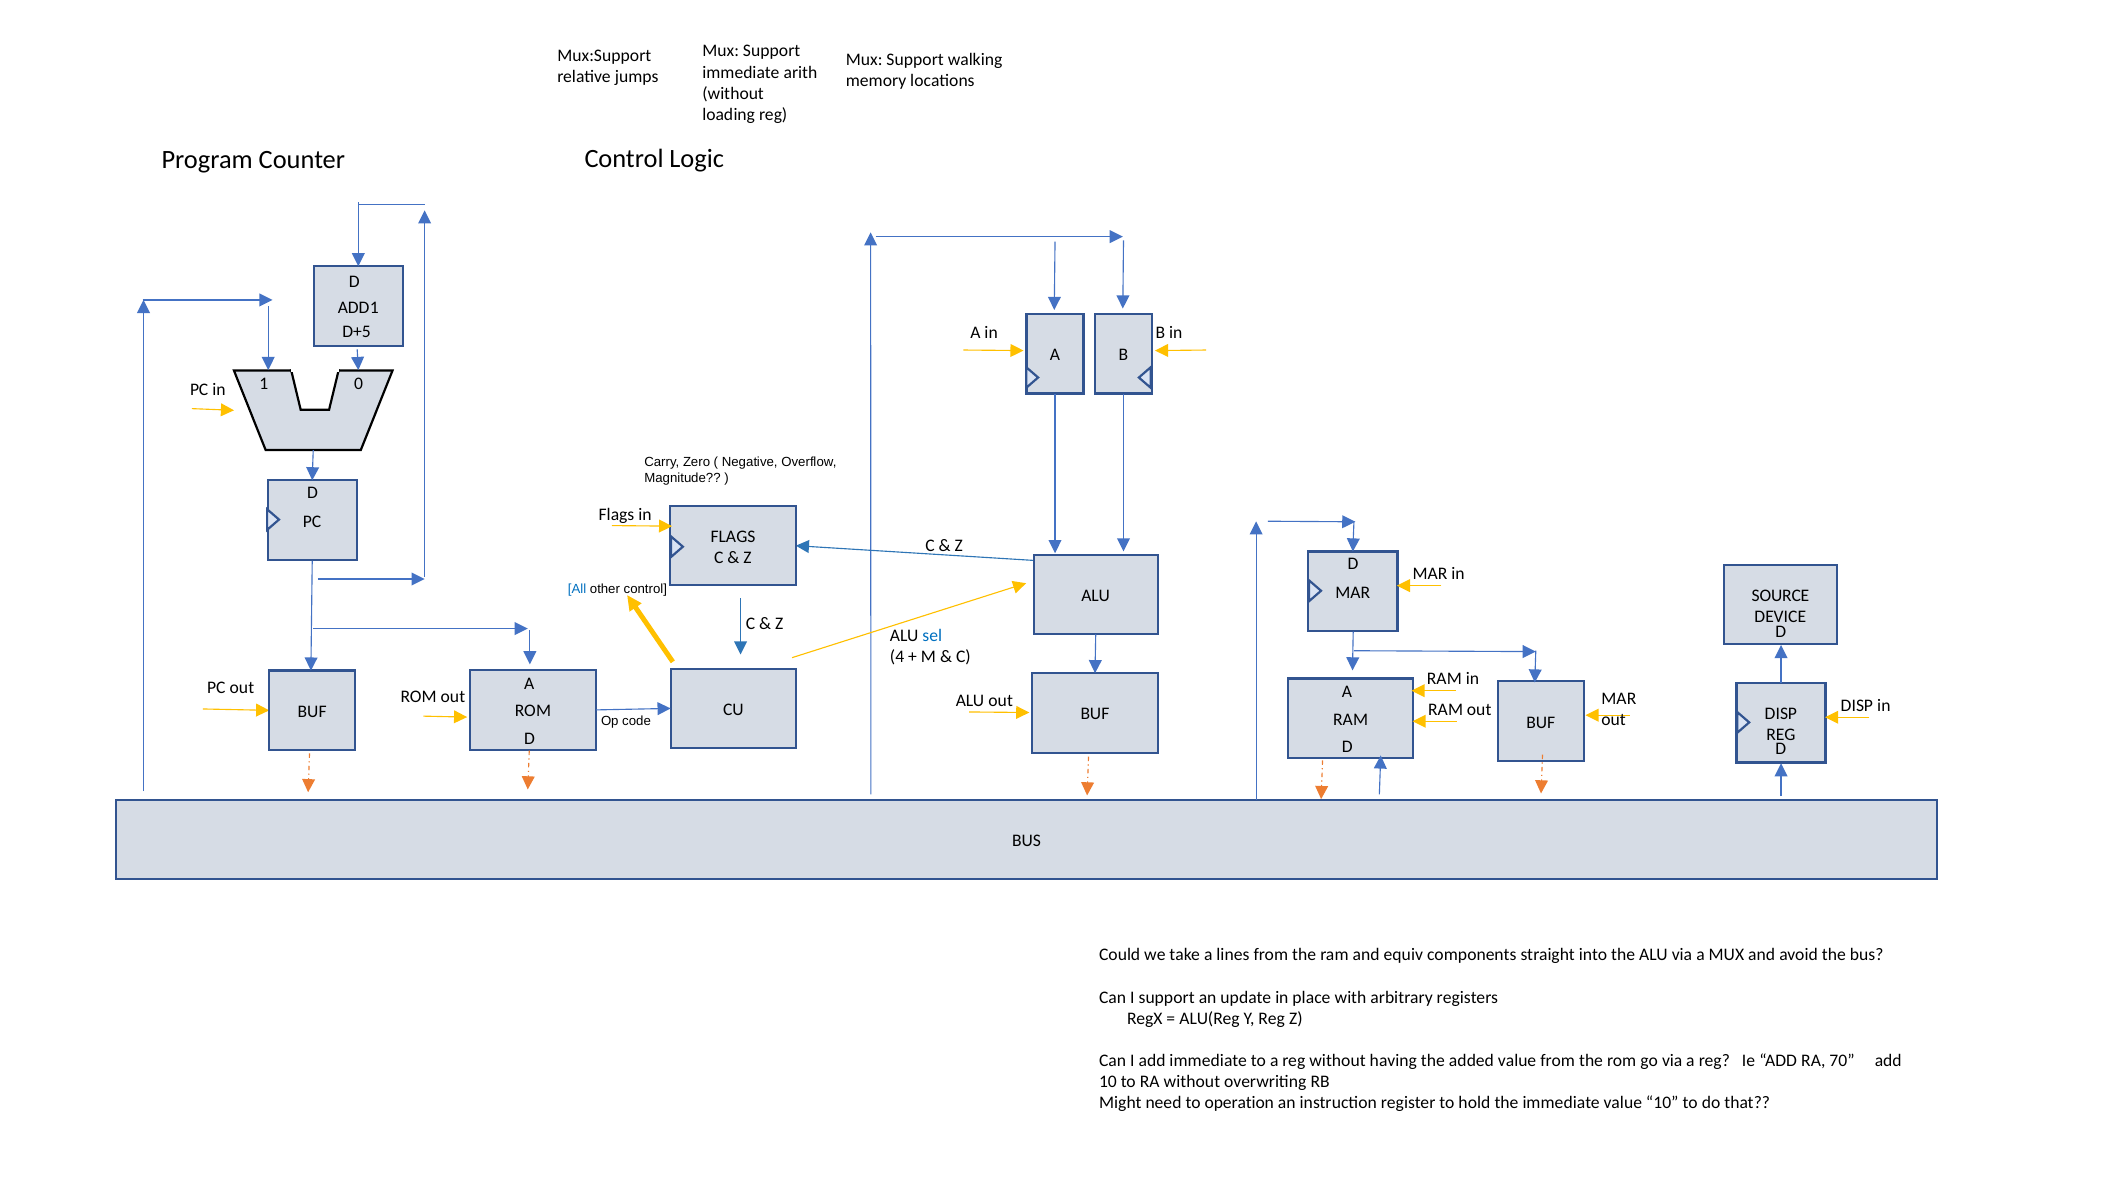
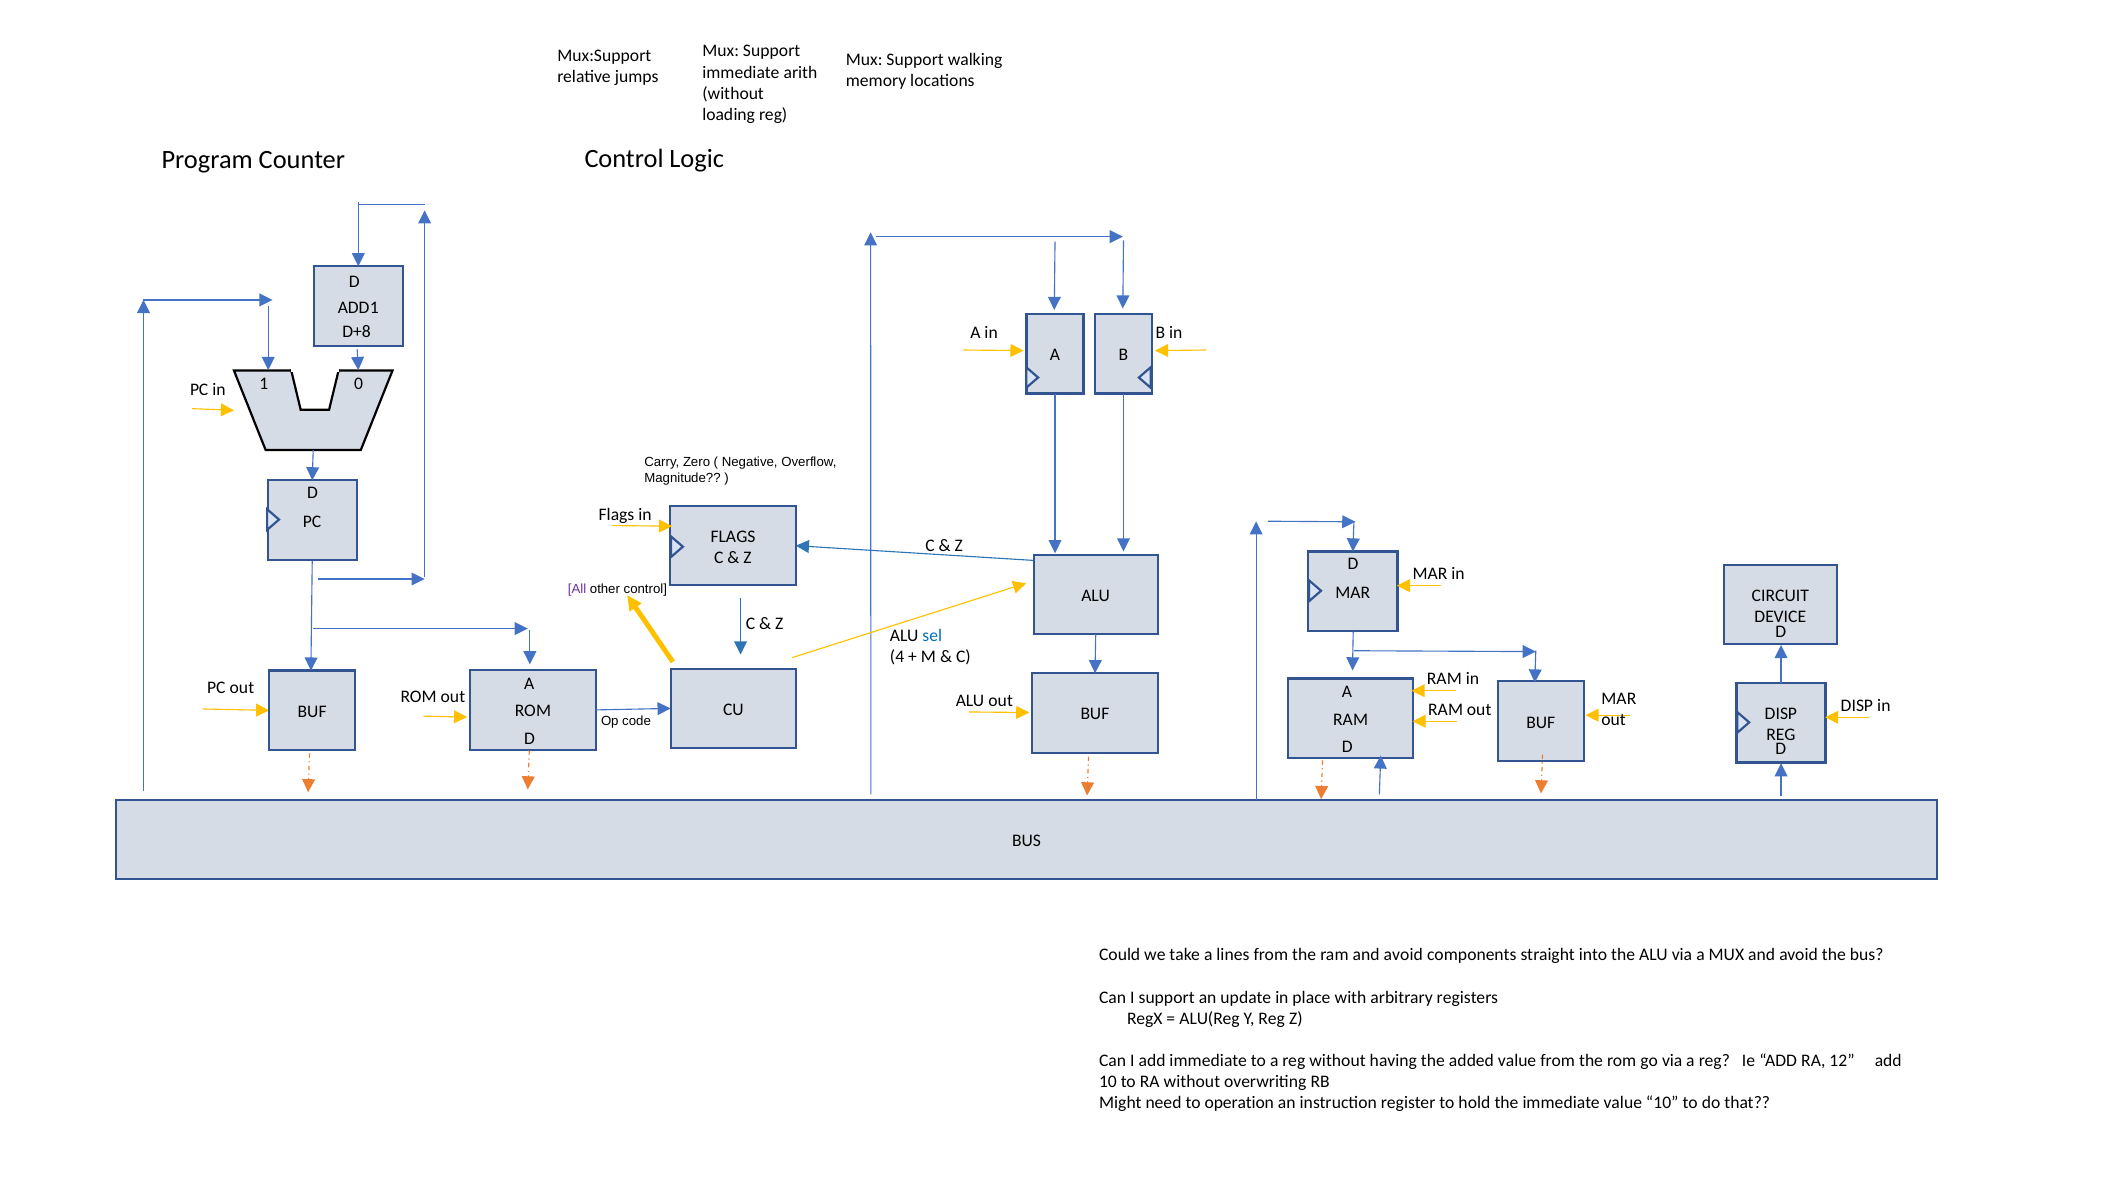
D+5: D+5 -> D+8
All colour: blue -> purple
SOURCE: SOURCE -> CIRCUIT
ram and equiv: equiv -> avoid
70: 70 -> 12
